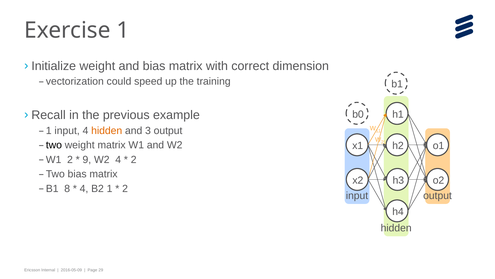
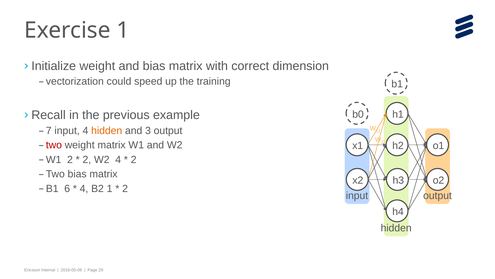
1 at (49, 130): 1 -> 7
two at (54, 145) colour: black -> red
9 at (87, 159): 9 -> 2
8: 8 -> 6
